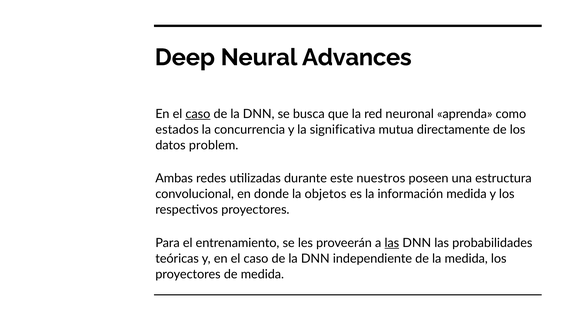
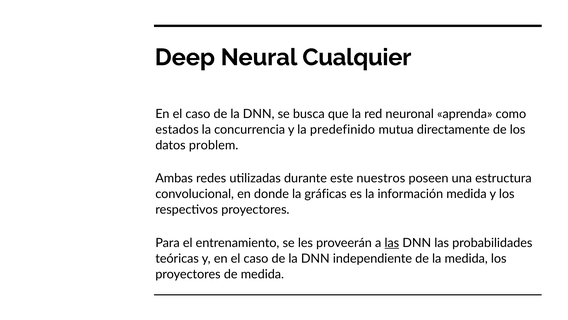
Advances: Advances -> Cualquier
caso at (198, 114) underline: present -> none
significativa: significativa -> predefinido
objetos: objetos -> gráficas
